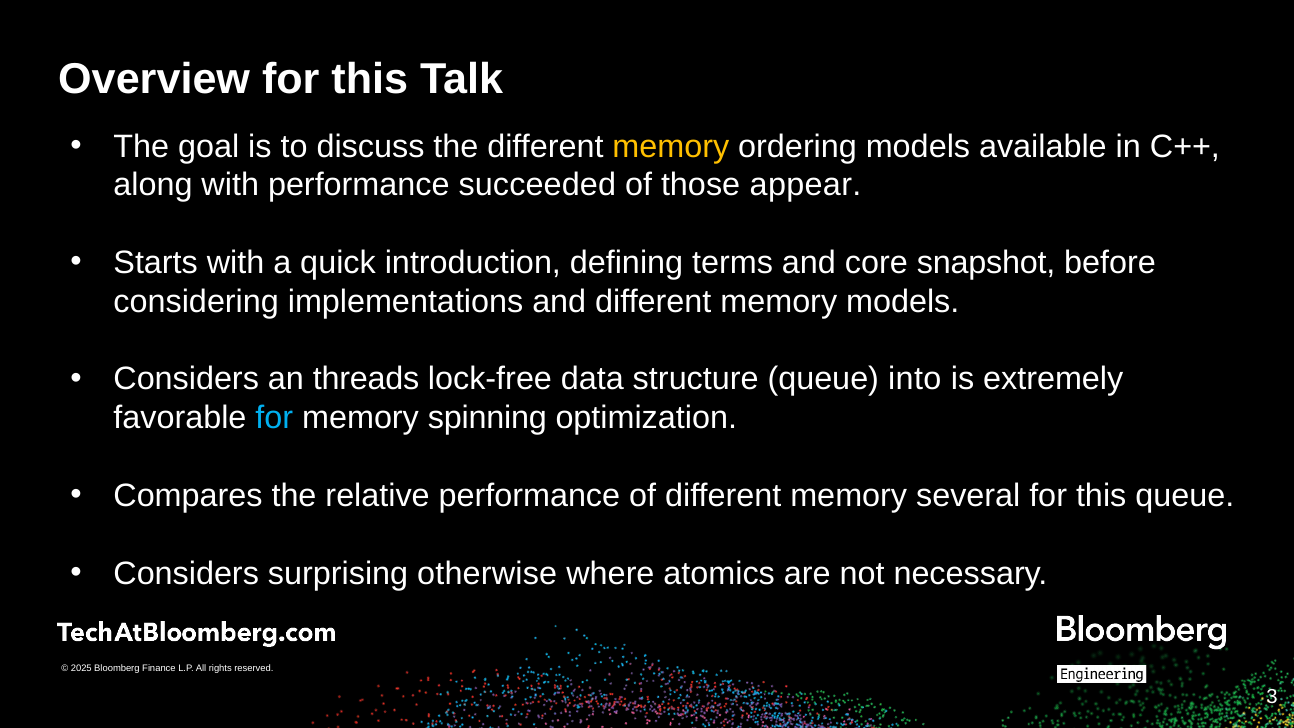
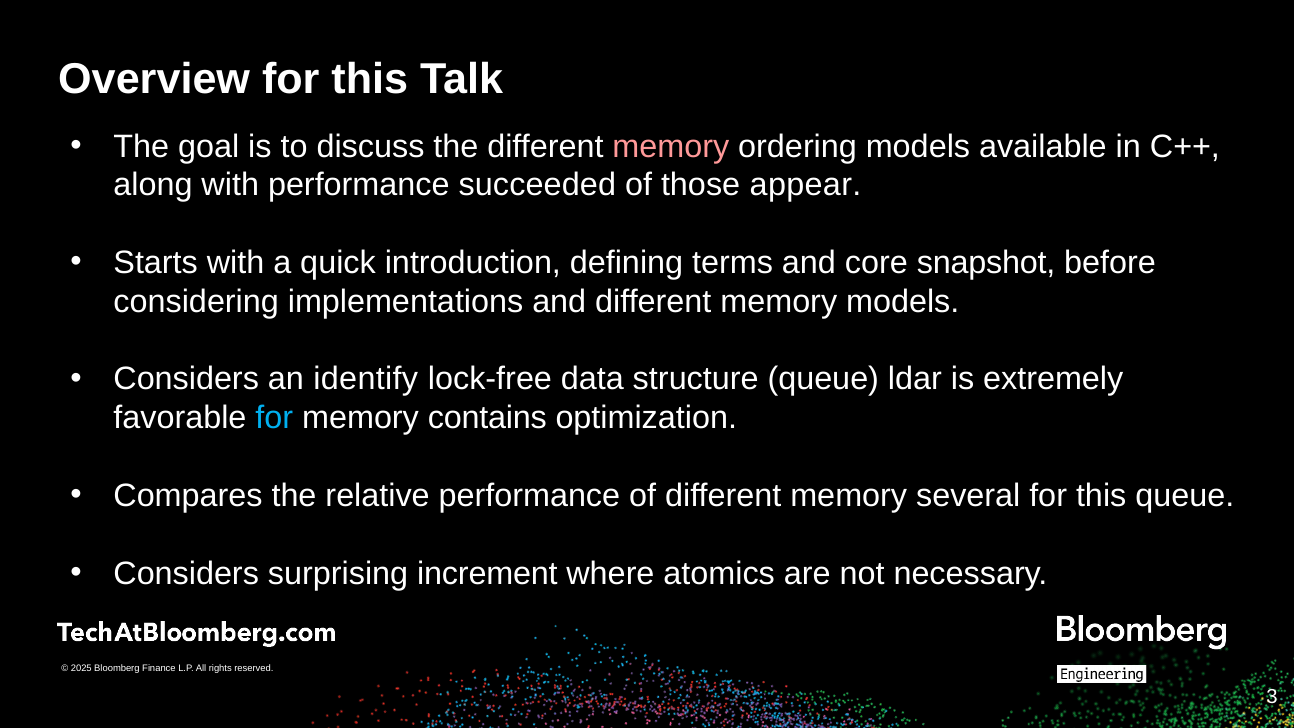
memory at (671, 146) colour: yellow -> pink
threads: threads -> identify
into: into -> ldar
spinning: spinning -> contains
otherwise: otherwise -> increment
